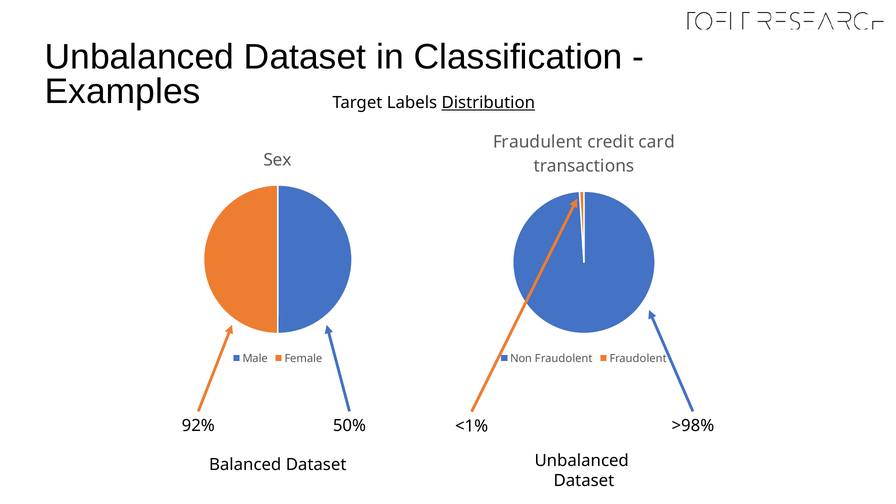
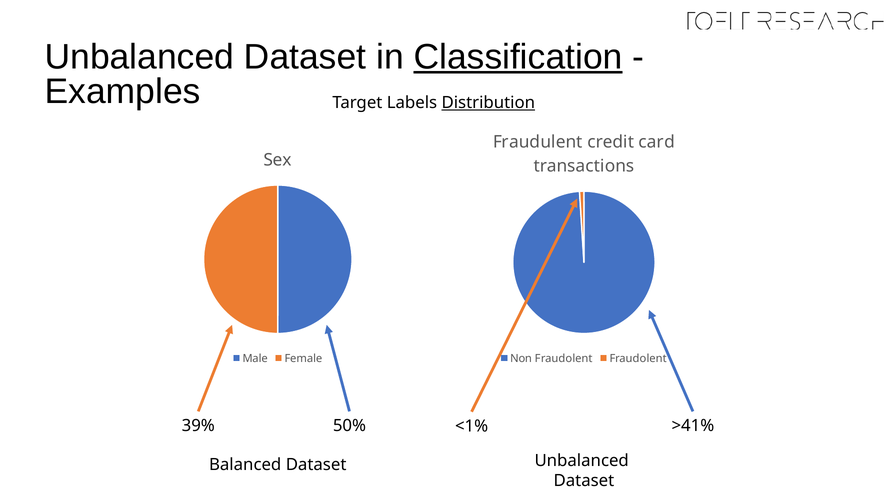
Classification underline: none -> present
92%: 92% -> 39%
>98%: >98% -> >41%
